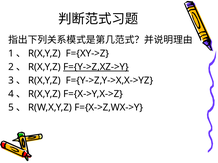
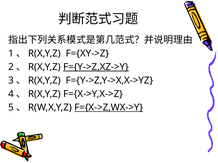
F={X->Z,WX->Y underline: none -> present
